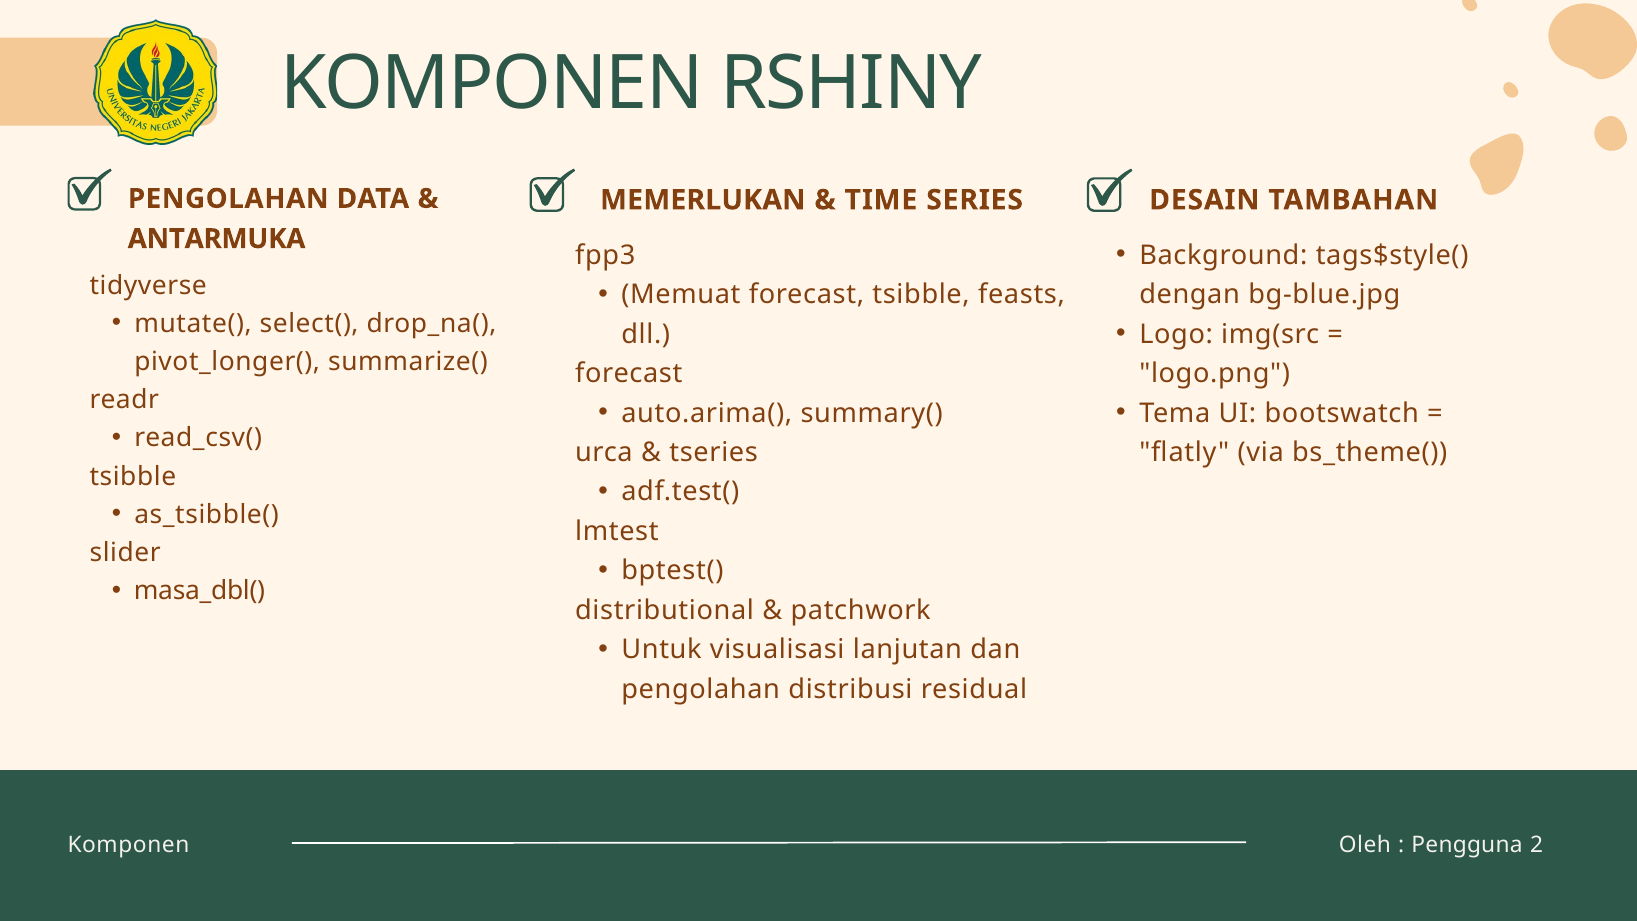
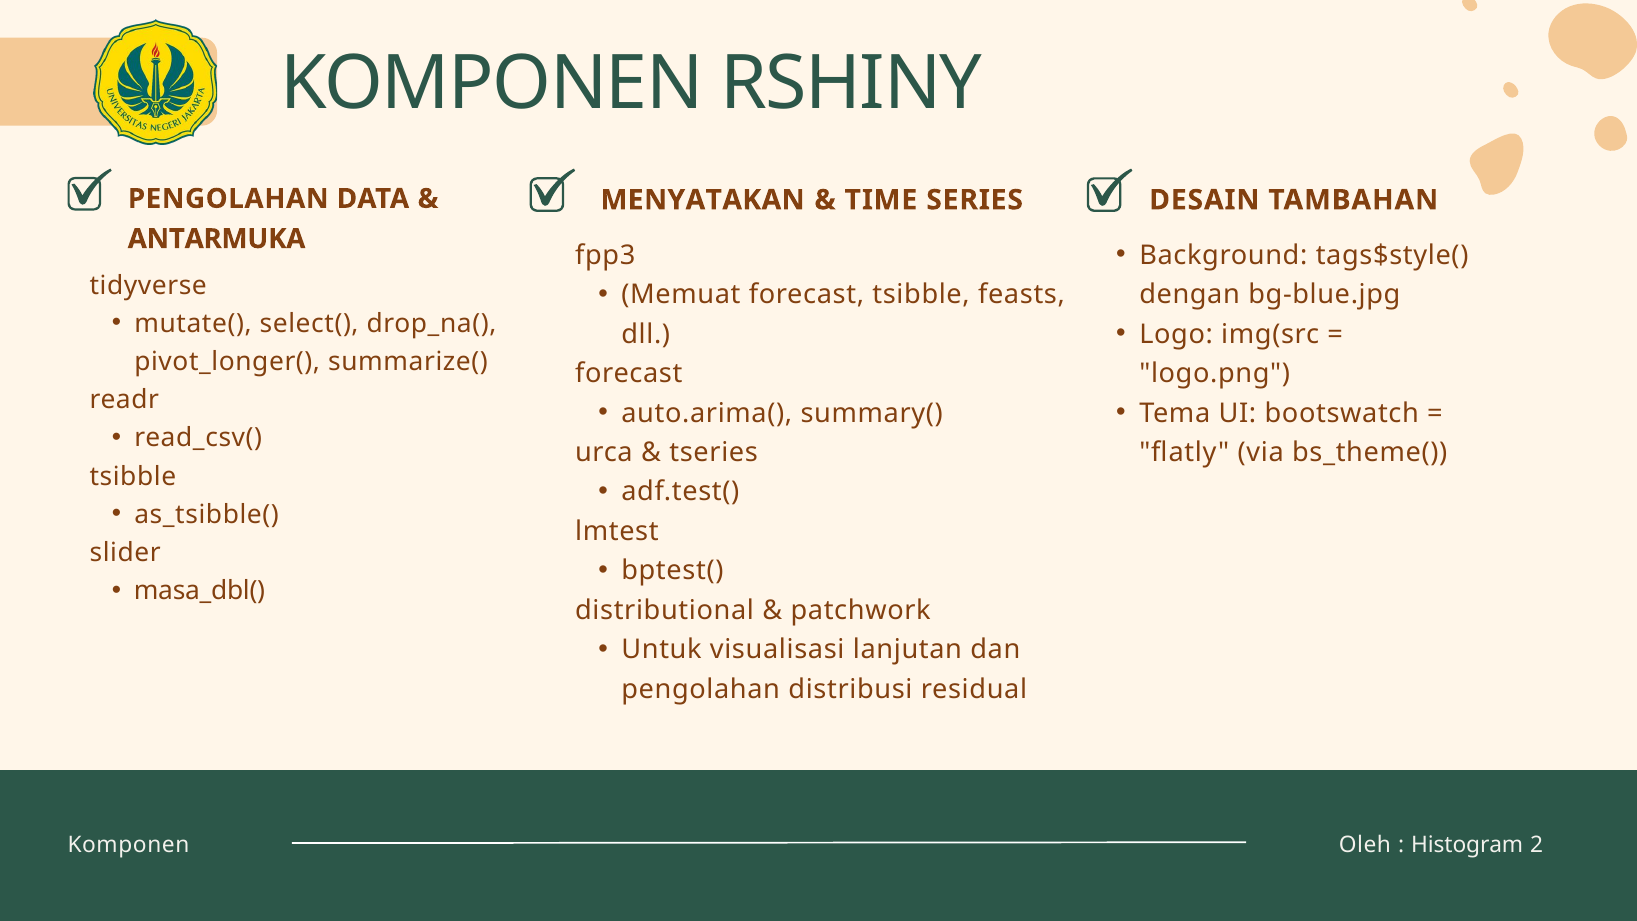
MEMERLUKAN: MEMERLUKAN -> MENYATAKAN
Pengguna: Pengguna -> Histogram
